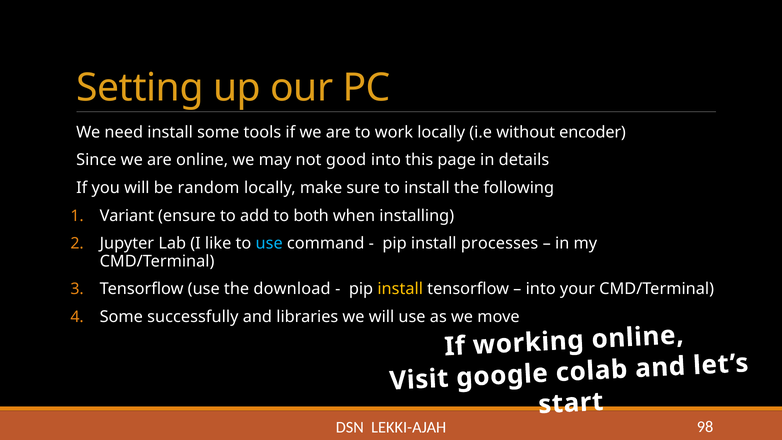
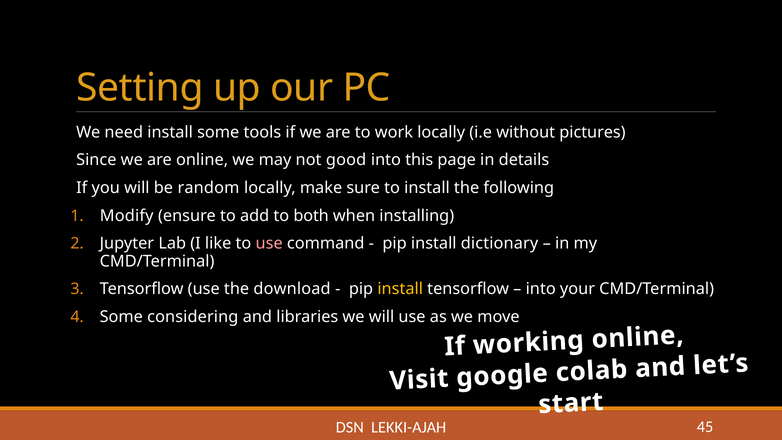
encoder: encoder -> pictures
Variant: Variant -> Modify
use at (269, 244) colour: light blue -> pink
processes: processes -> dictionary
successfully: successfully -> considering
98: 98 -> 45
